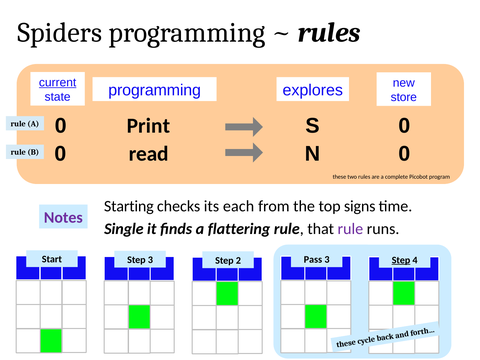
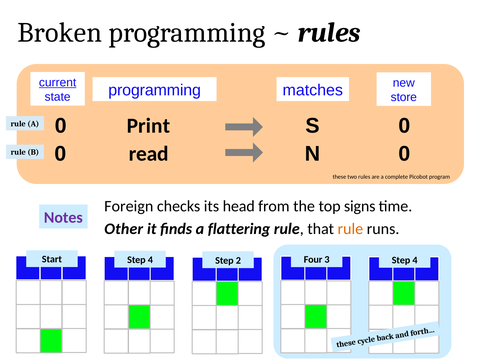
Spiders: Spiders -> Broken
explores: explores -> matches
Starting: Starting -> Foreign
each: each -> head
Single: Single -> Other
rule at (350, 229) colour: purple -> orange
Start Step 3: 3 -> 4
Pass: Pass -> Four
Step at (401, 260) underline: present -> none
